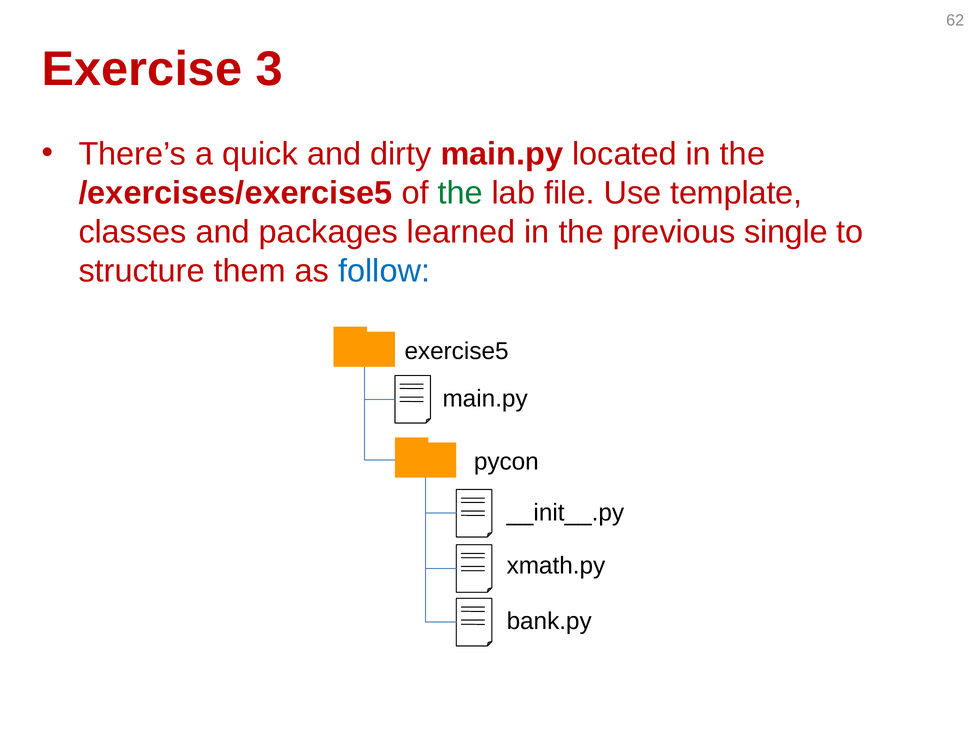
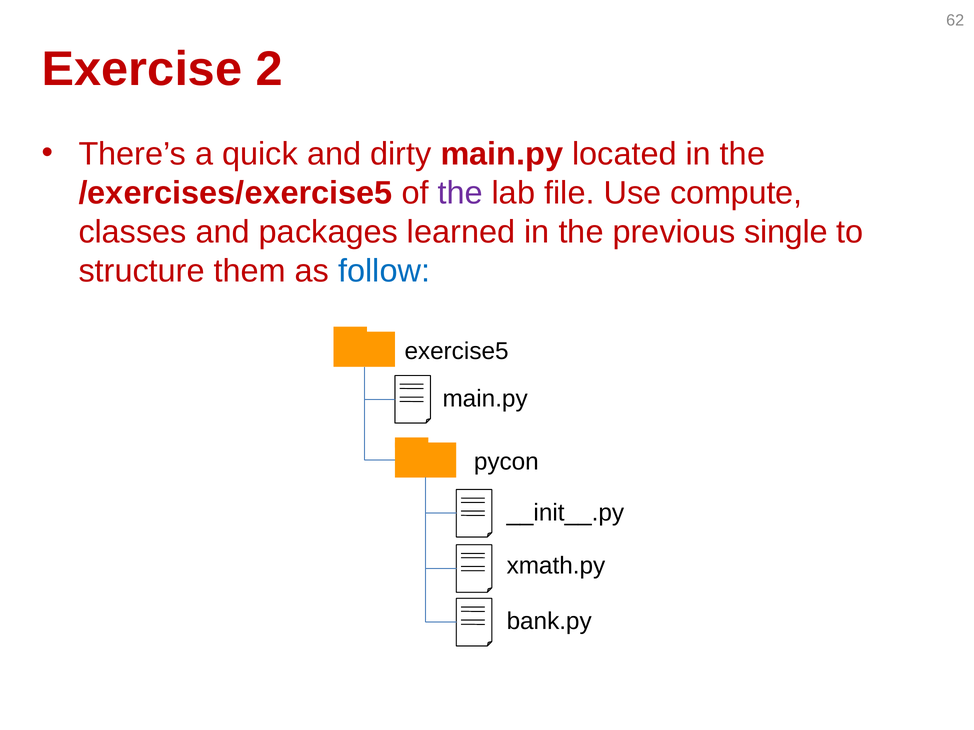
3: 3 -> 2
the at (460, 193) colour: green -> purple
template: template -> compute
